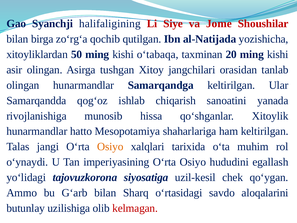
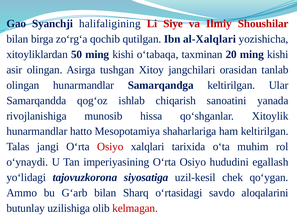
Jome: Jome -> Ilmiy
al-Natijada: al-Natijada -> al-Xalqlari
Osiyo at (110, 147) colour: orange -> red
